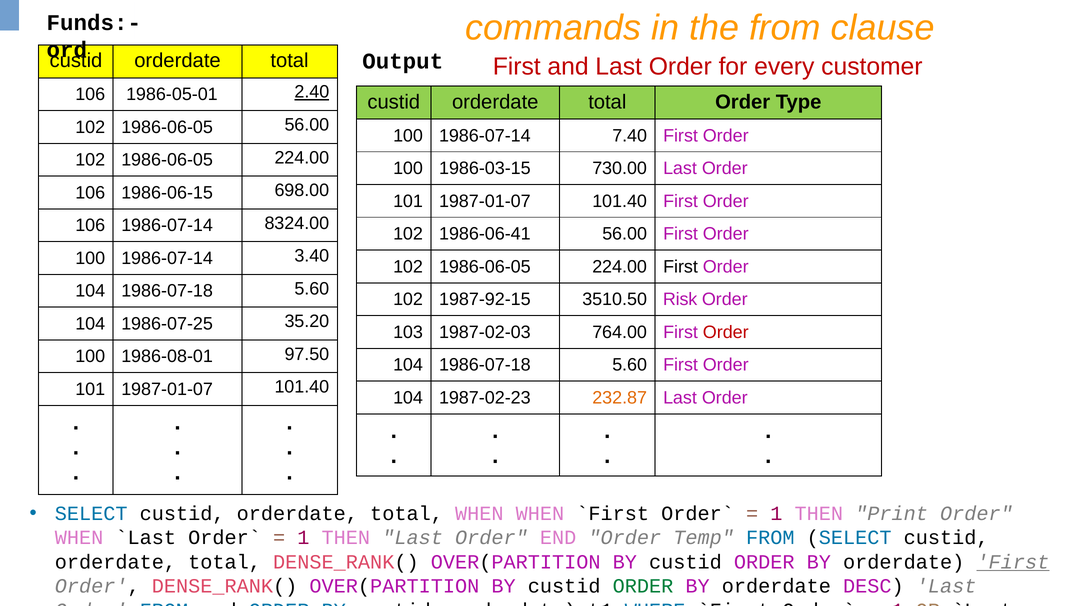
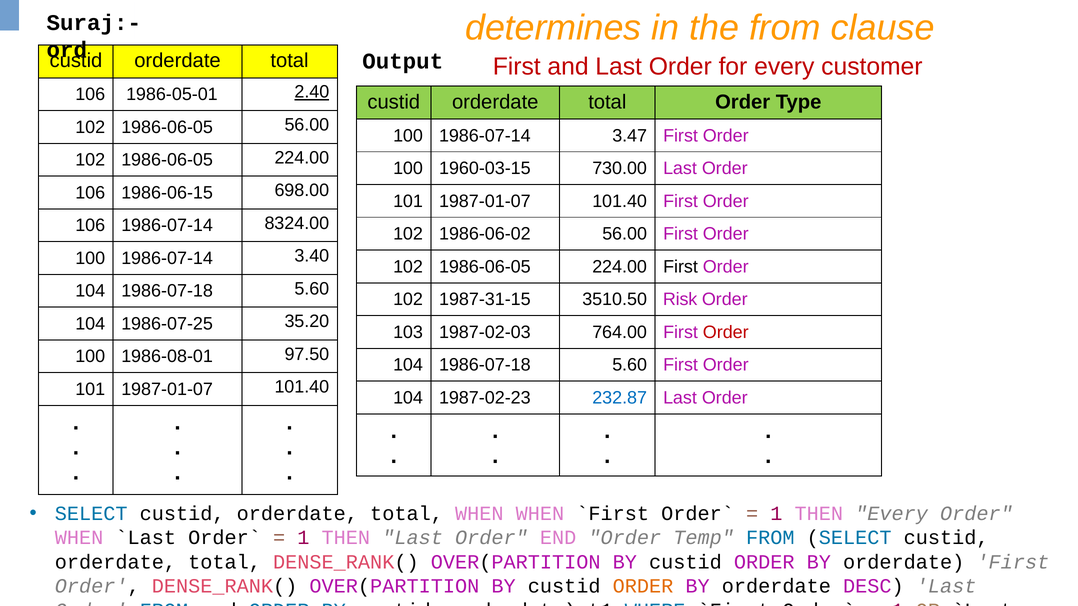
commands: commands -> determines
Funds:-: Funds:- -> Suraj:-
7.40: 7.40 -> 3.47
1986-03-15: 1986-03-15 -> 1960-03-15
1986-06-41: 1986-06-41 -> 1986-06-02
1987-92-15: 1987-92-15 -> 1987-31-15
232.87 colour: orange -> blue
THEN Print: Print -> Every
First at (1013, 562) underline: present -> none
ORDER at (643, 587) colour: green -> orange
